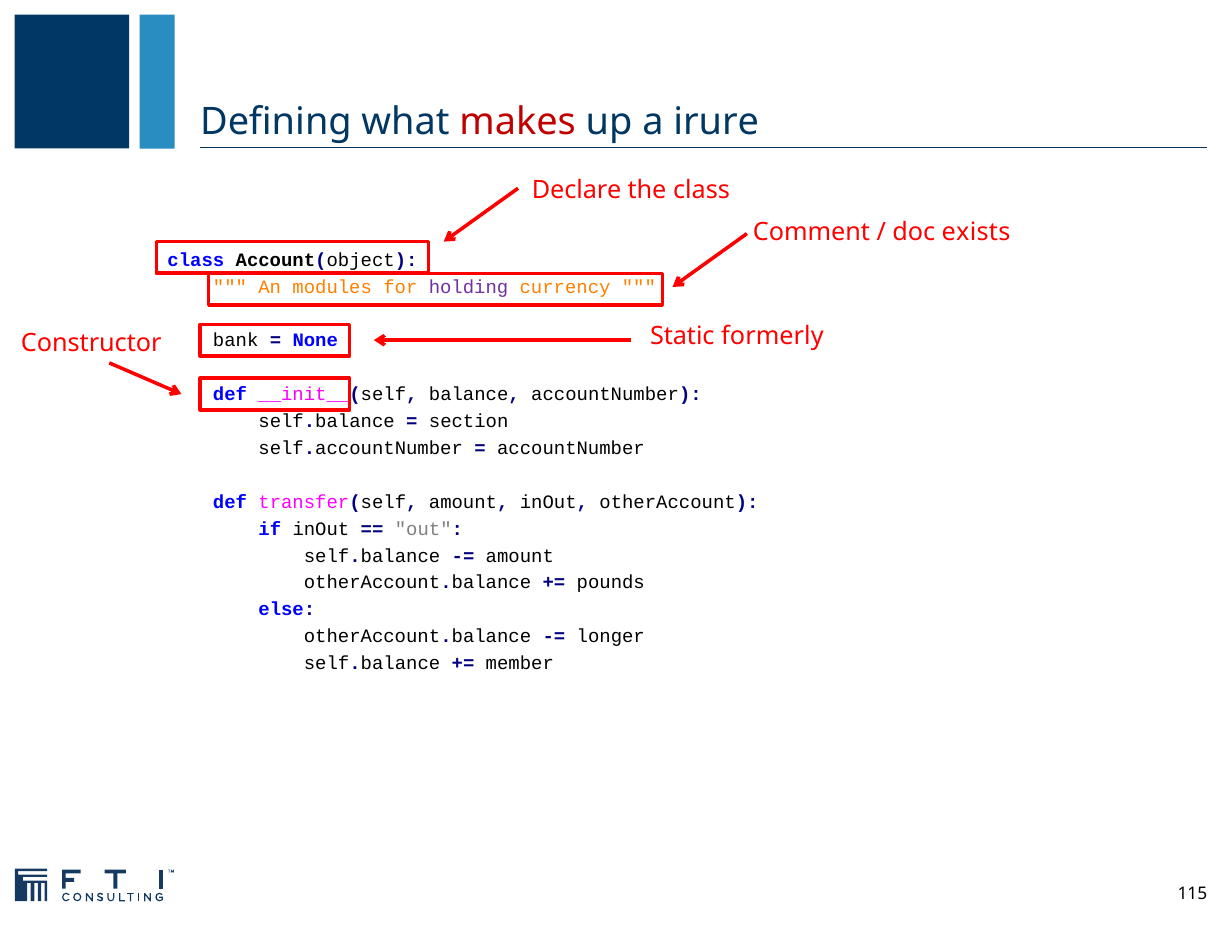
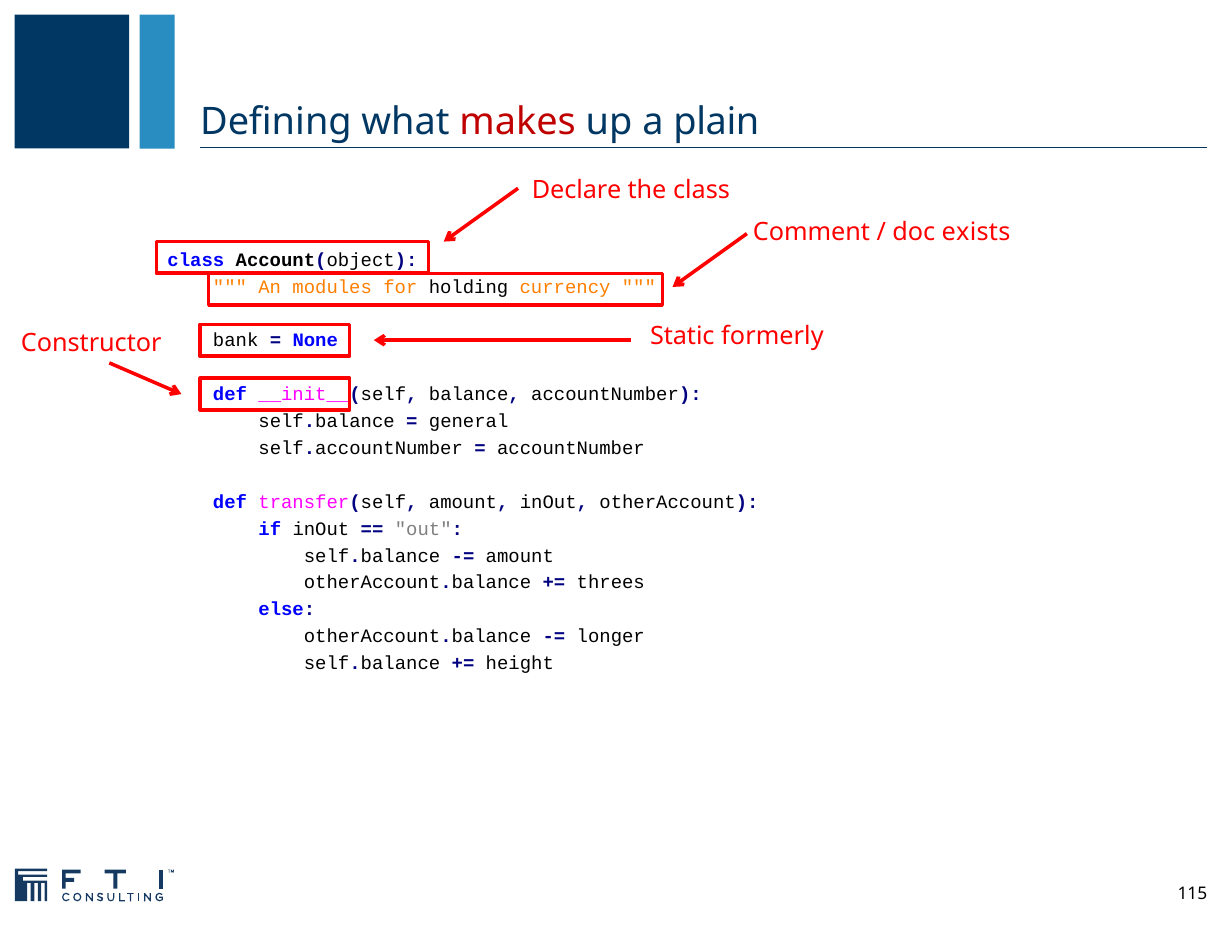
irure: irure -> plain
holding colour: purple -> black
section: section -> general
pounds: pounds -> threes
member: member -> height
